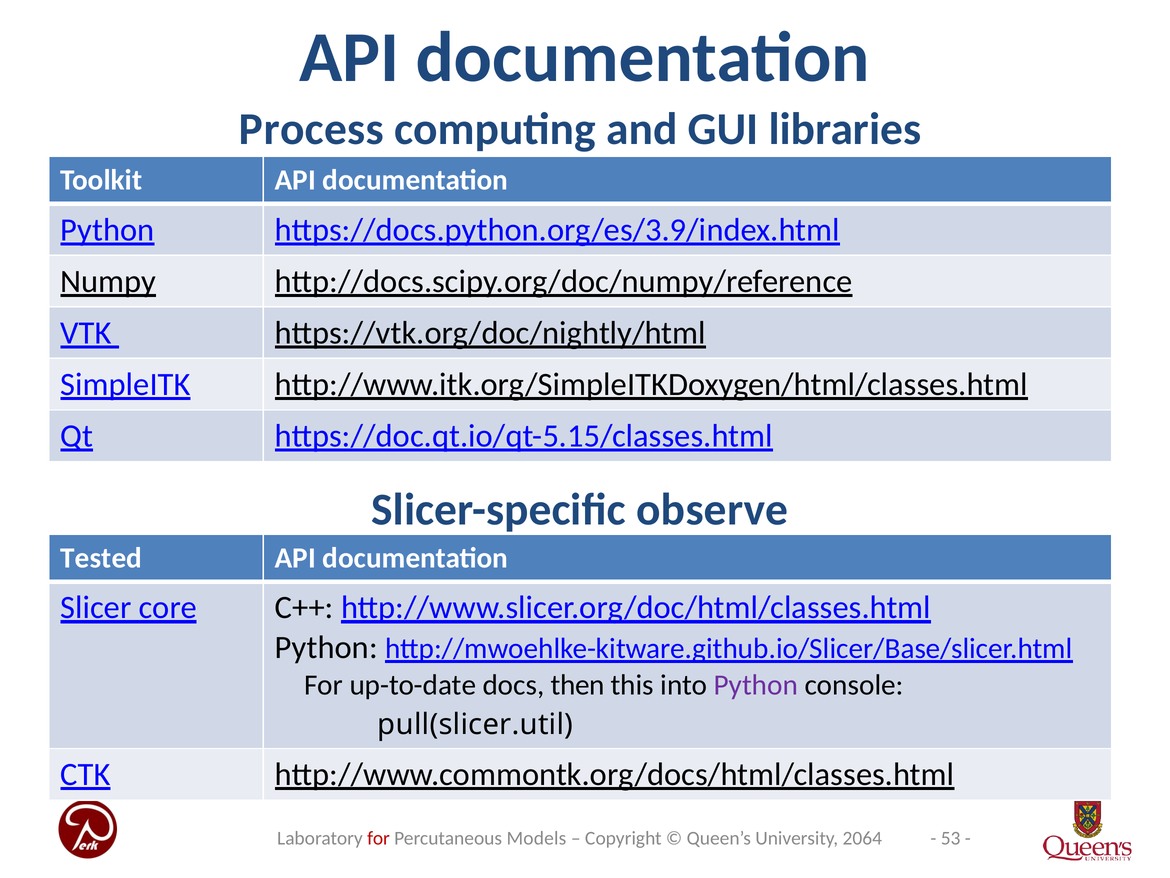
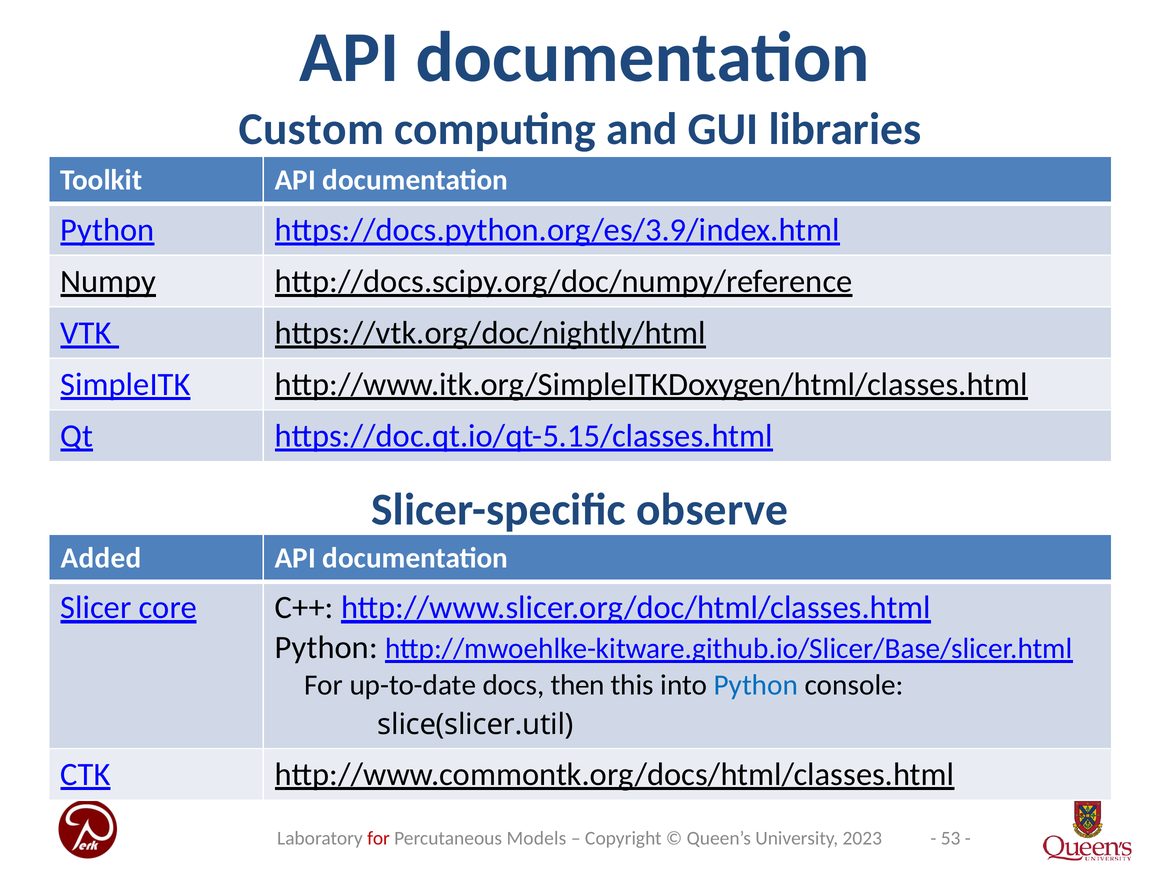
Process: Process -> Custom
Tested: Tested -> Added
Python at (756, 685) colour: purple -> blue
pull(slicer.util: pull(slicer.util -> slice(slicer.util
2064: 2064 -> 2023
